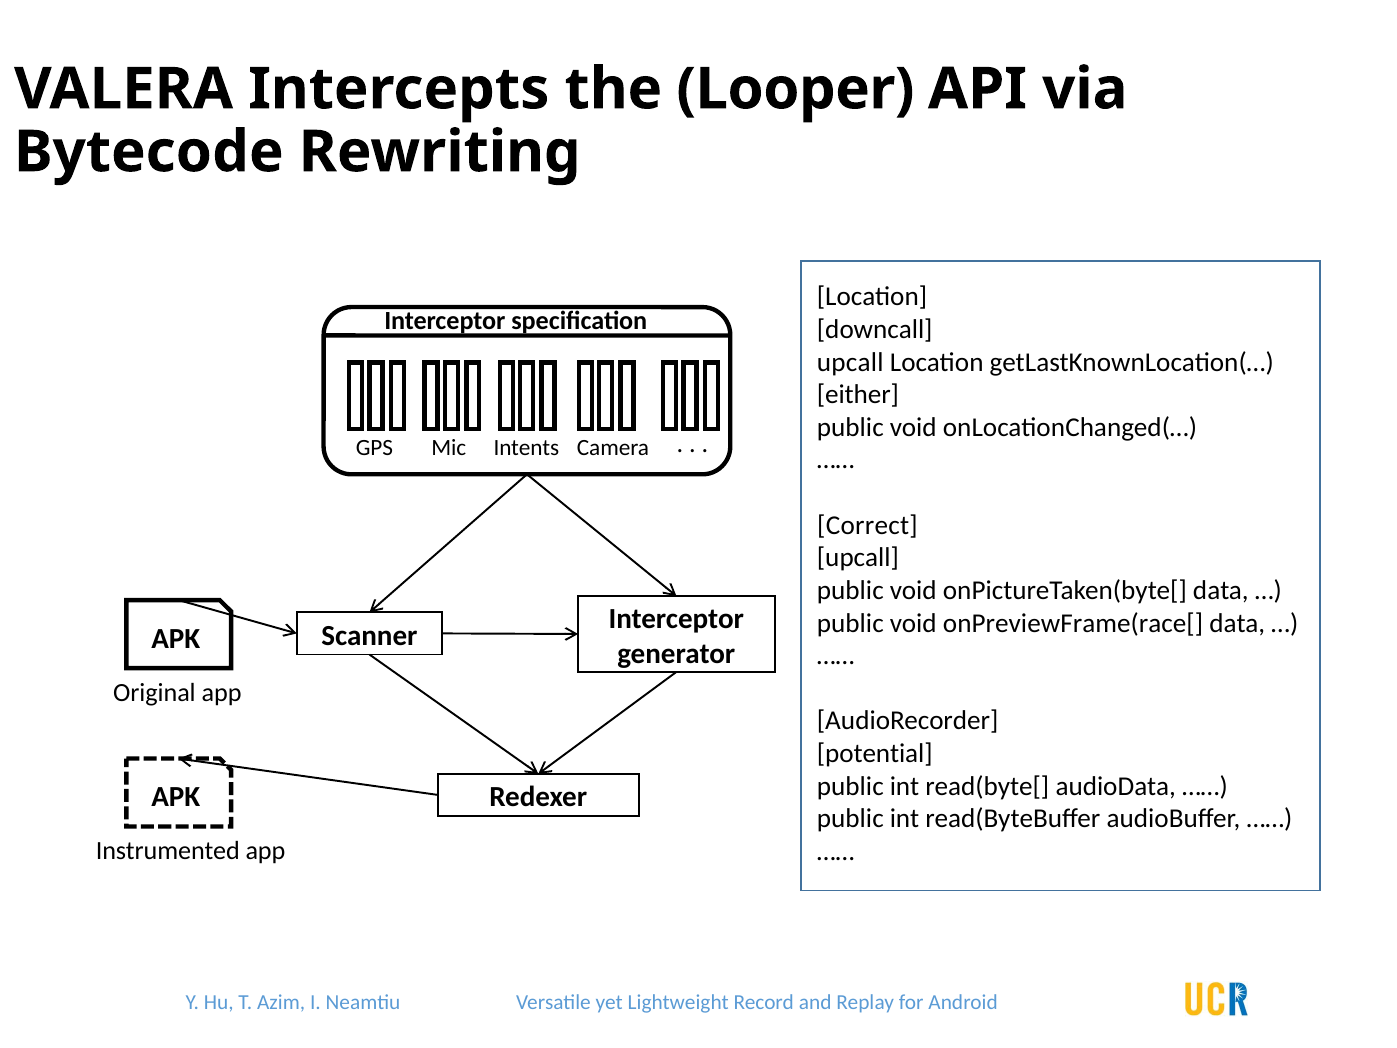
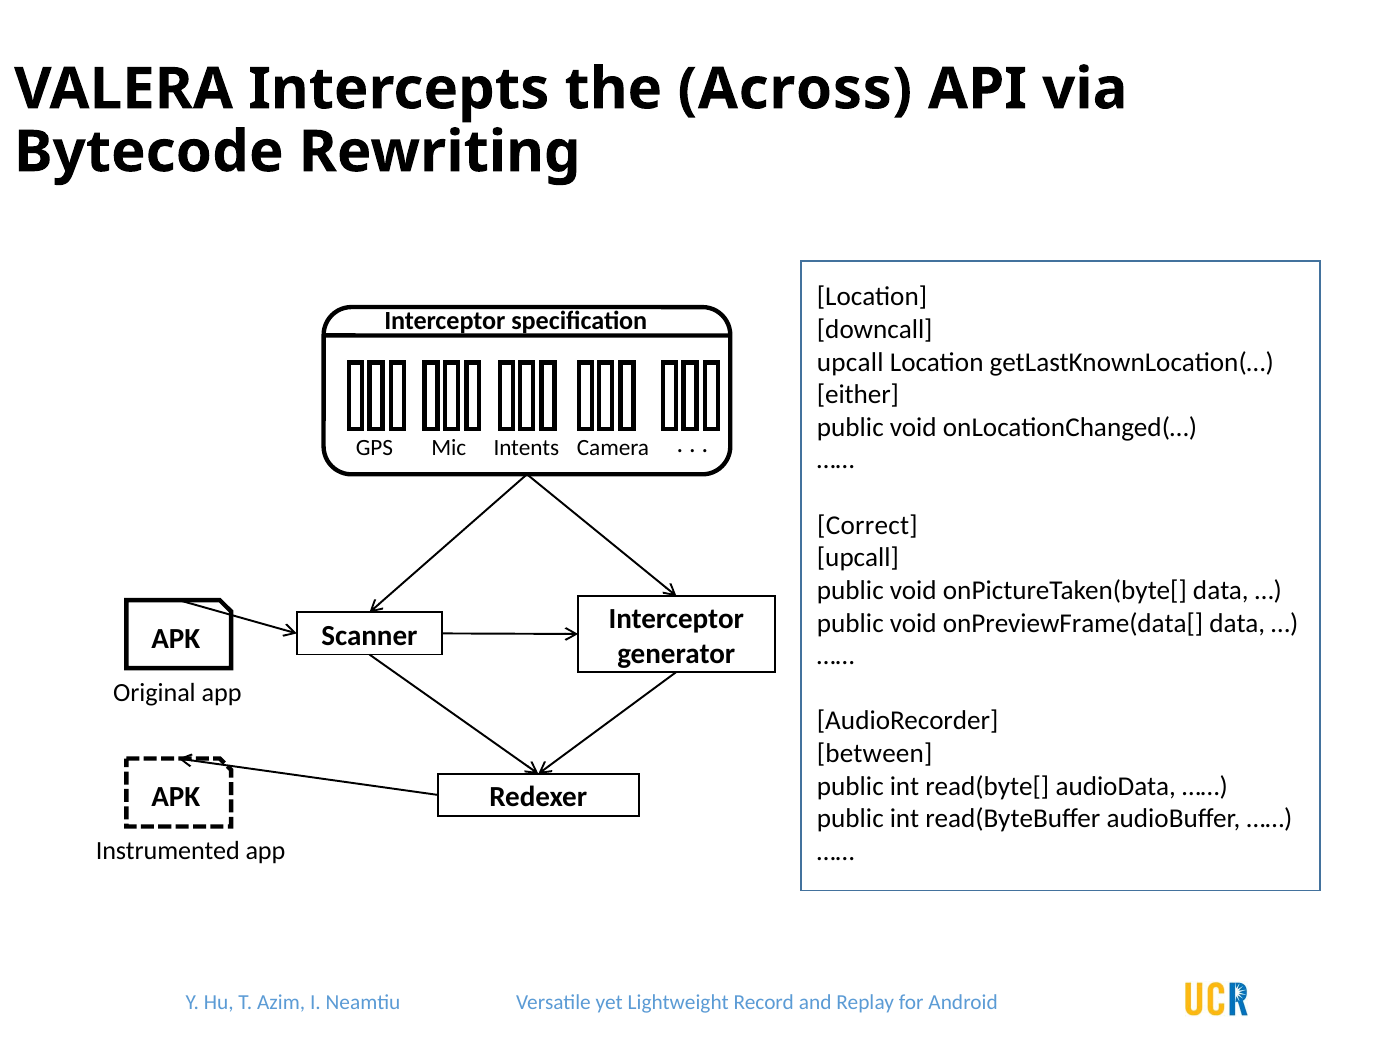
Looper: Looper -> Across
onPreviewFrame(race[: onPreviewFrame(race[ -> onPreviewFrame(data[
potential: potential -> between
